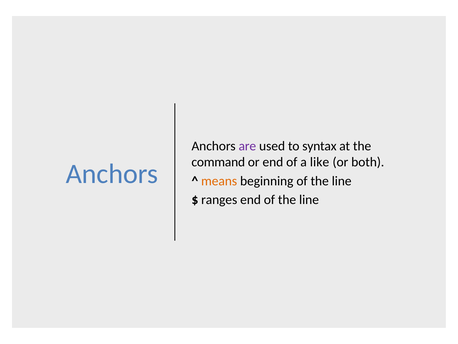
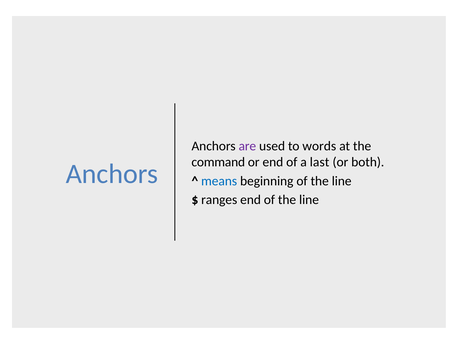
syntax: syntax -> words
like: like -> last
means colour: orange -> blue
